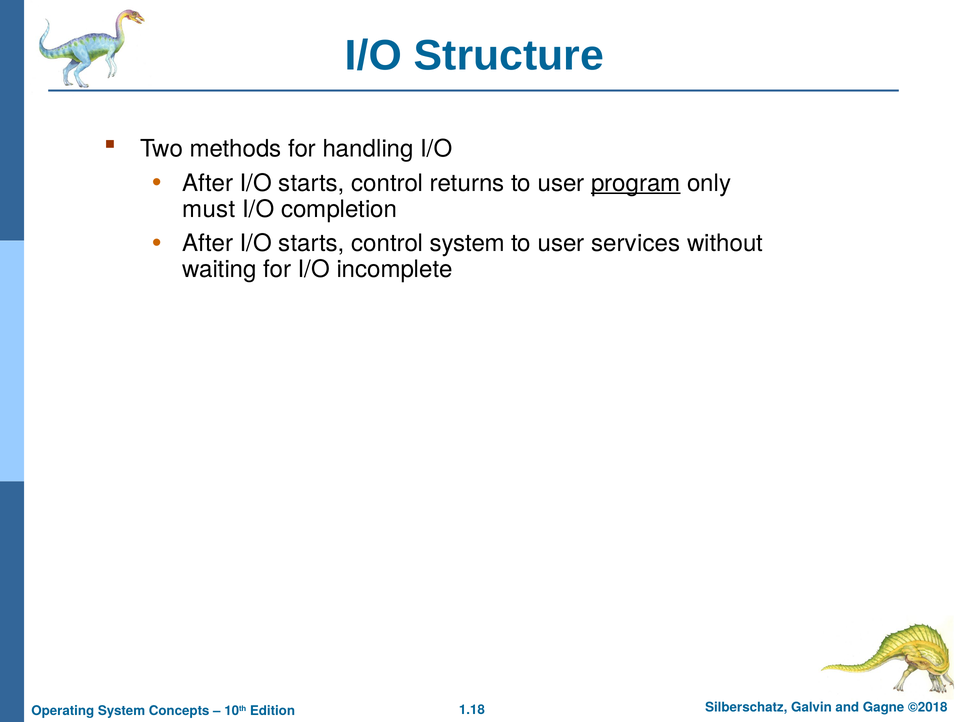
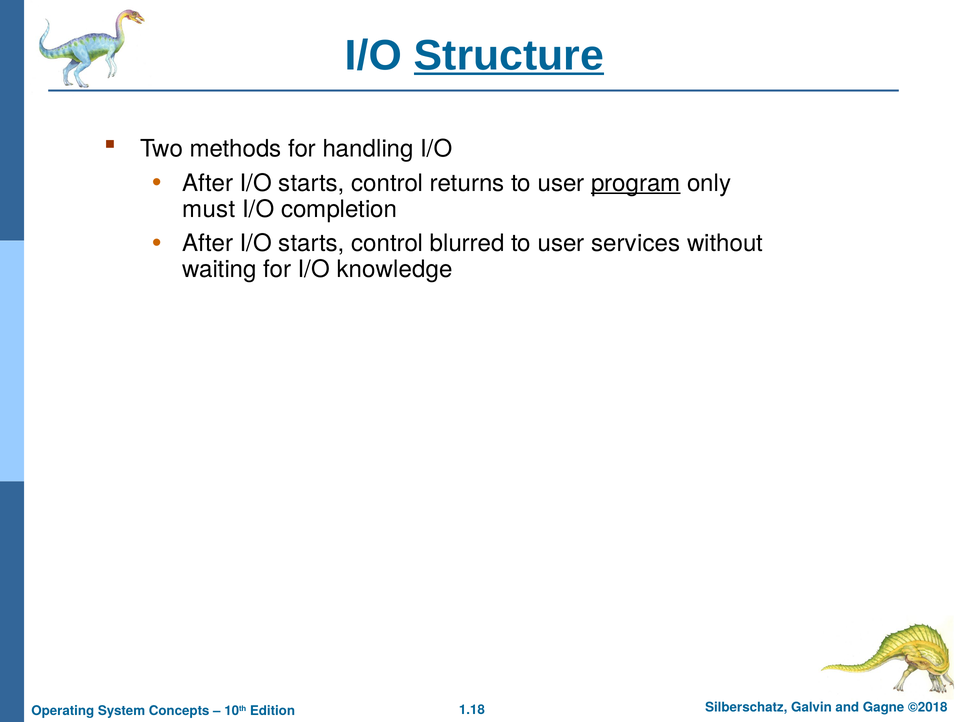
Structure underline: none -> present
control system: system -> blurred
incomplete: incomplete -> knowledge
